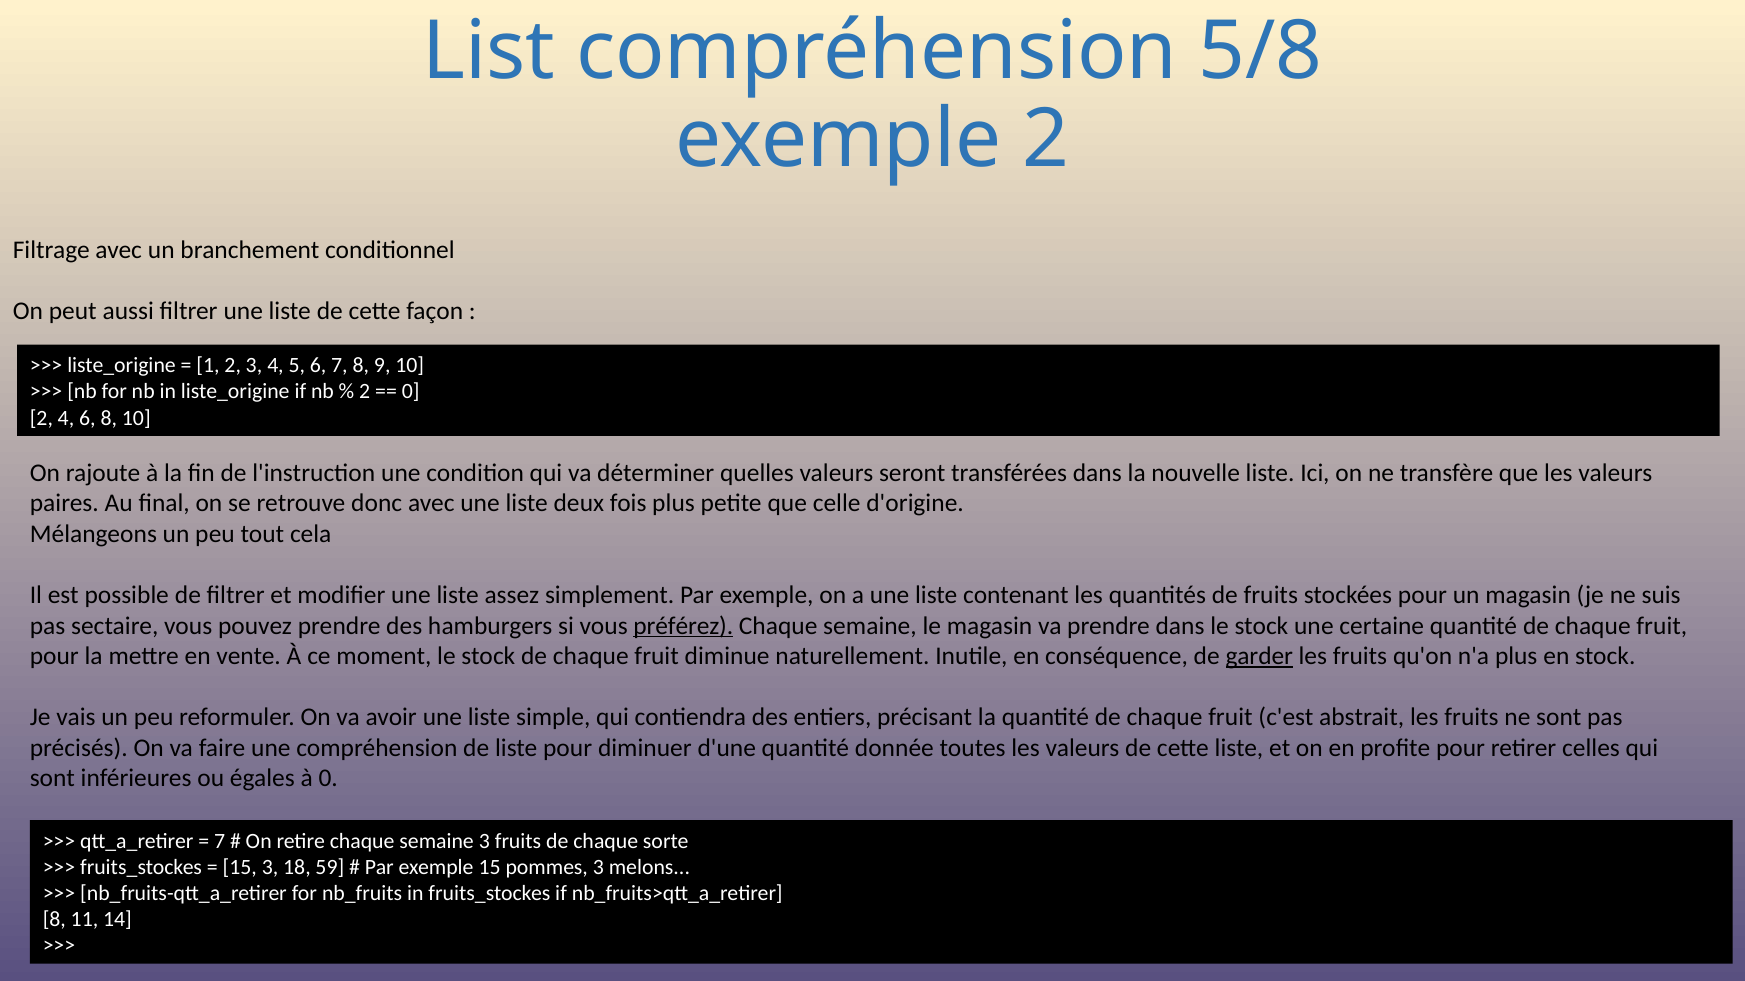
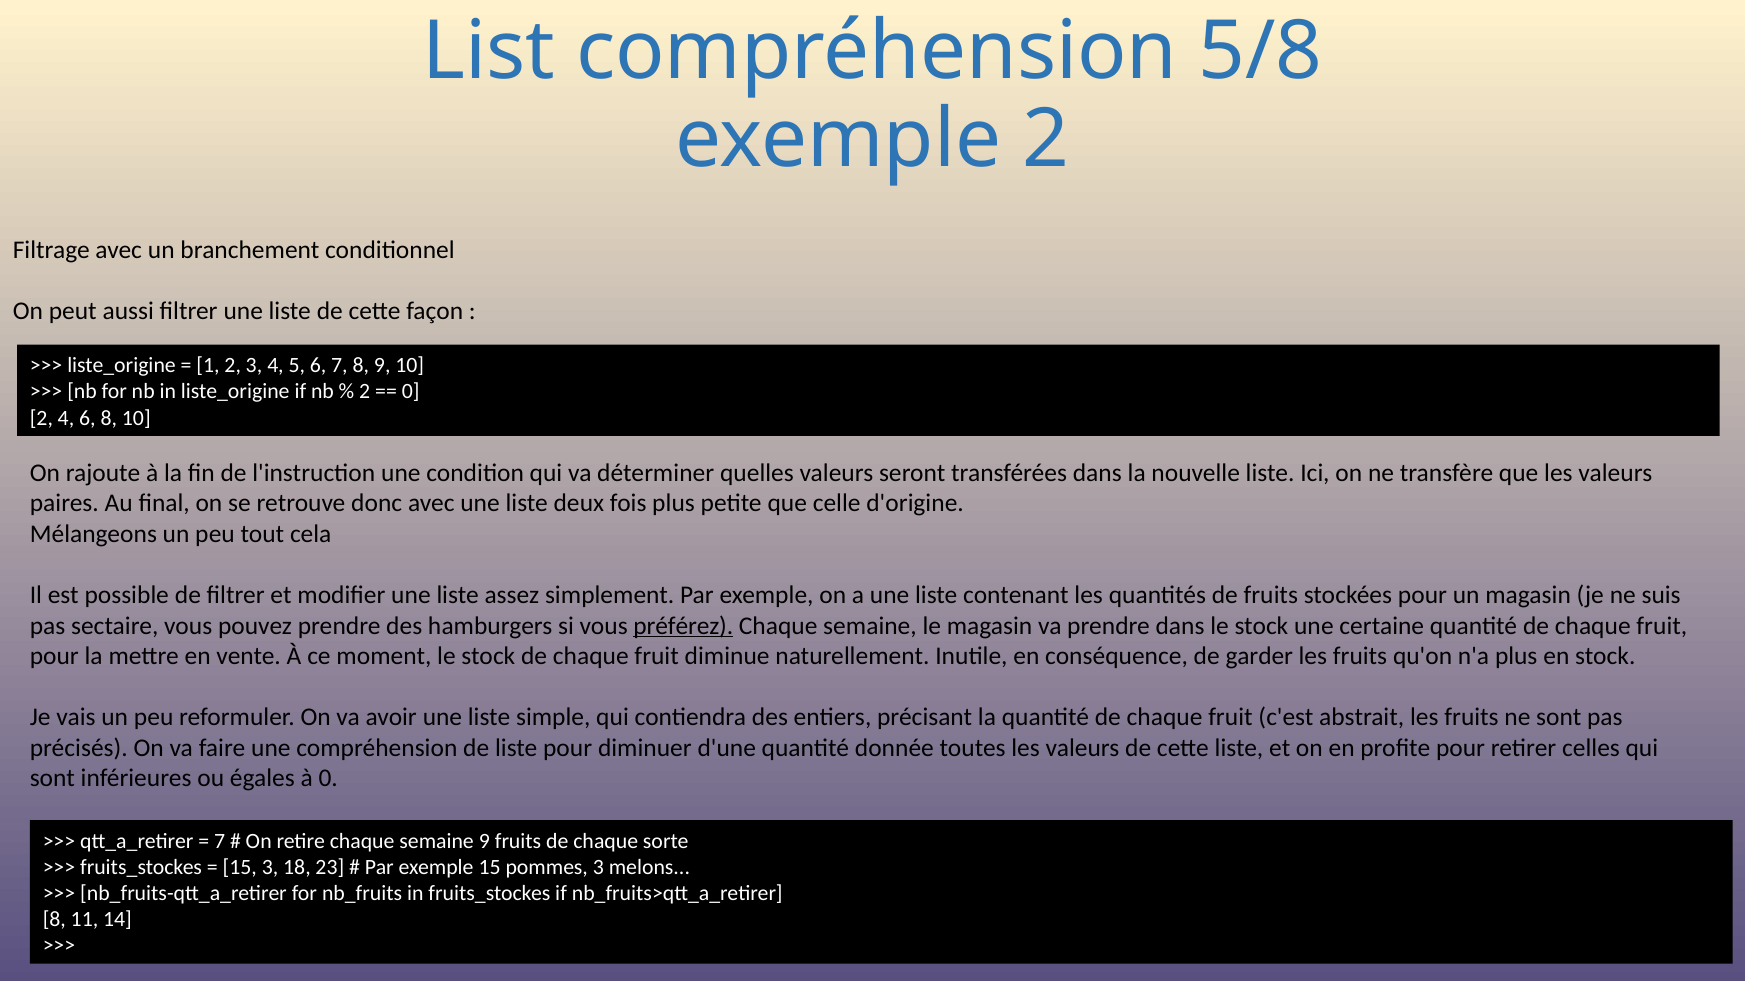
garder underline: present -> none
semaine 3: 3 -> 9
59: 59 -> 23
